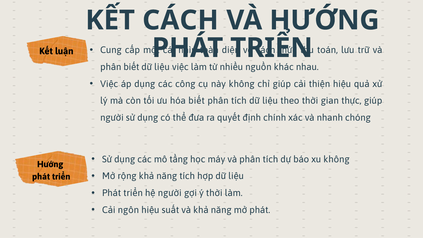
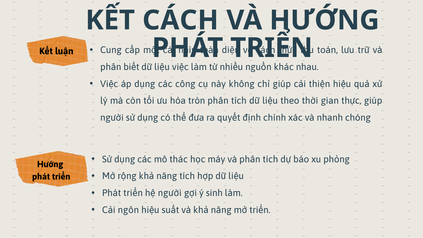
hóa biết: biết -> tròn
tầng: tầng -> thác
xu không: không -> phỏng
ý thời: thời -> sinh
mở phát: phát -> triển
